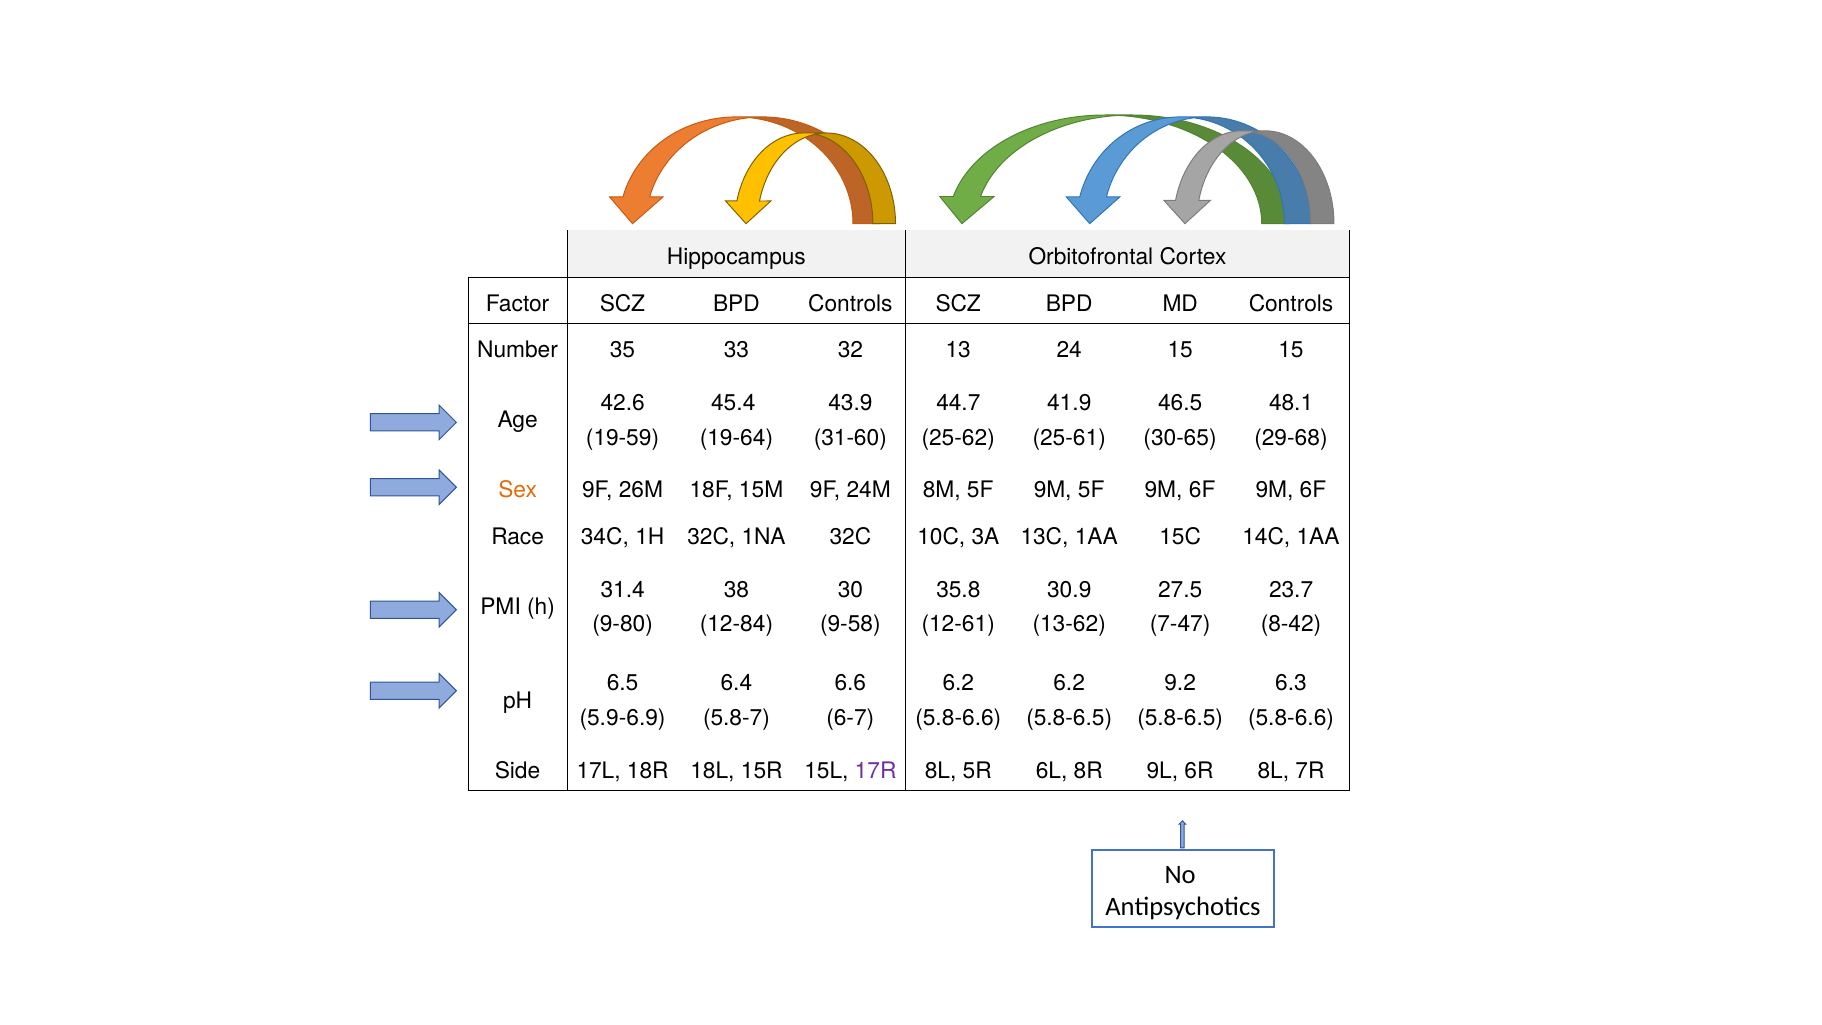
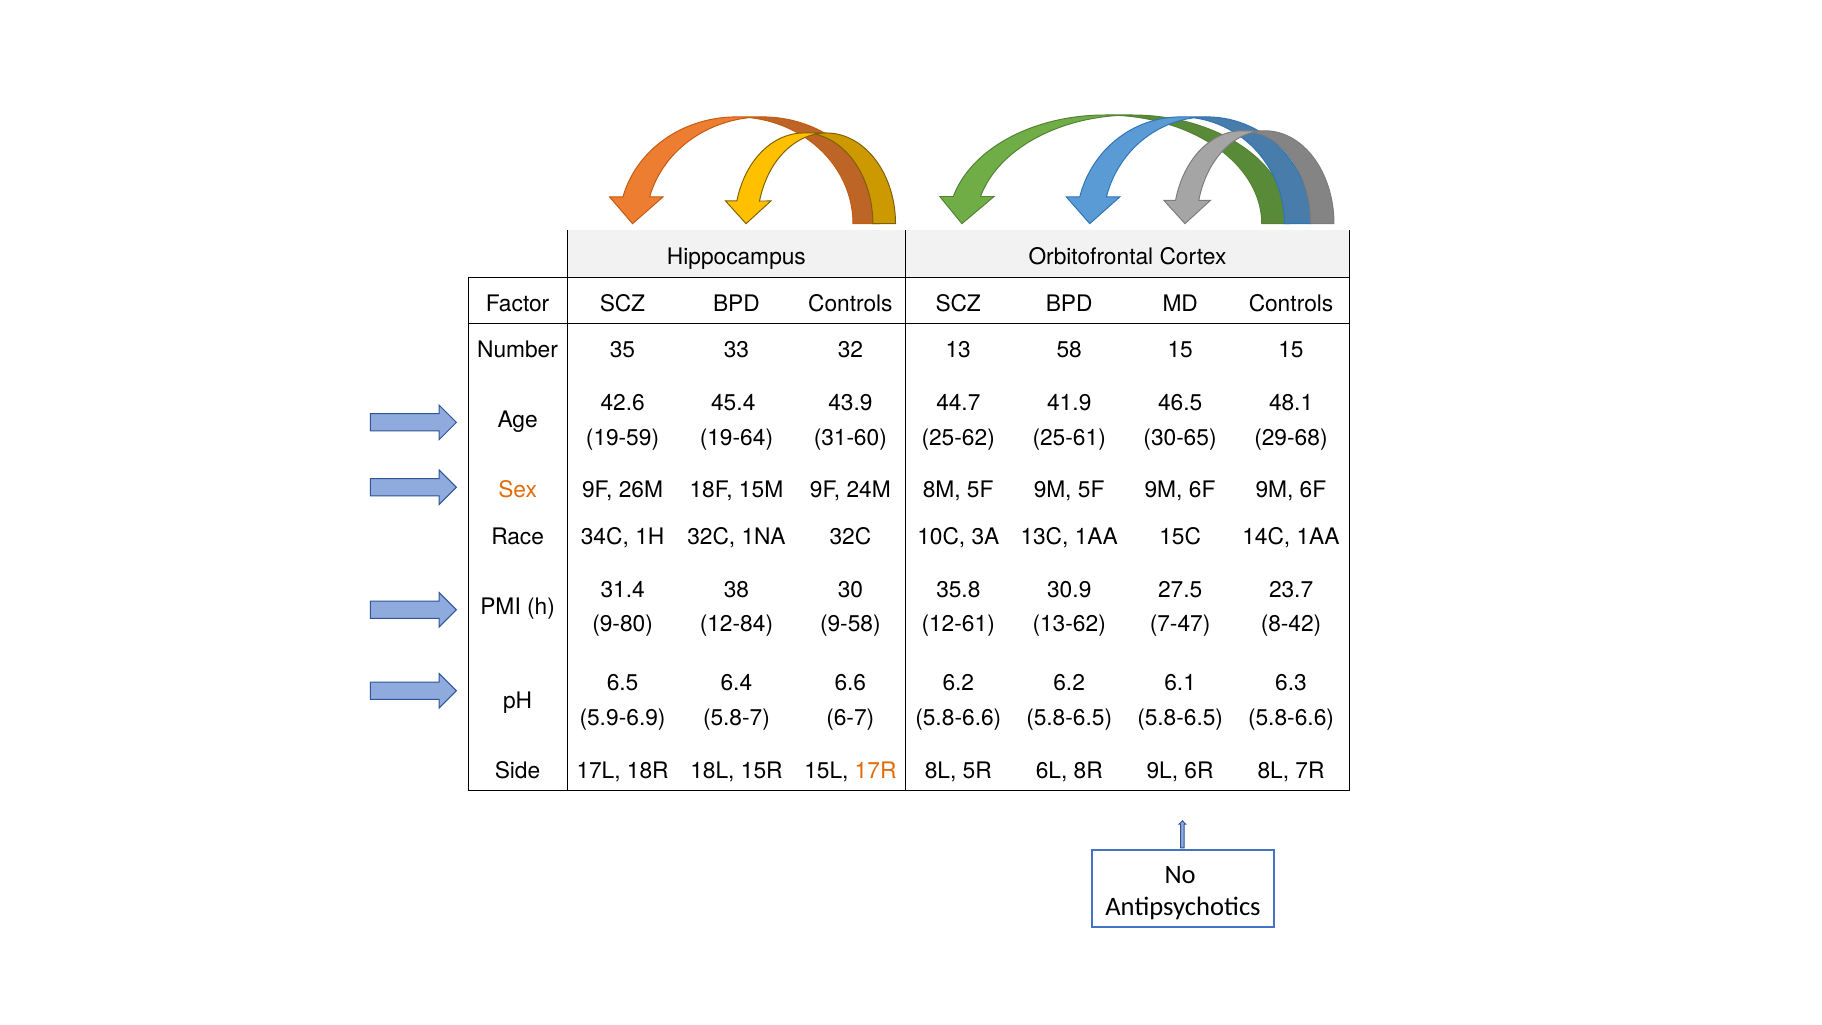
24: 24 -> 58
9.2: 9.2 -> 6.1
17R colour: purple -> orange
